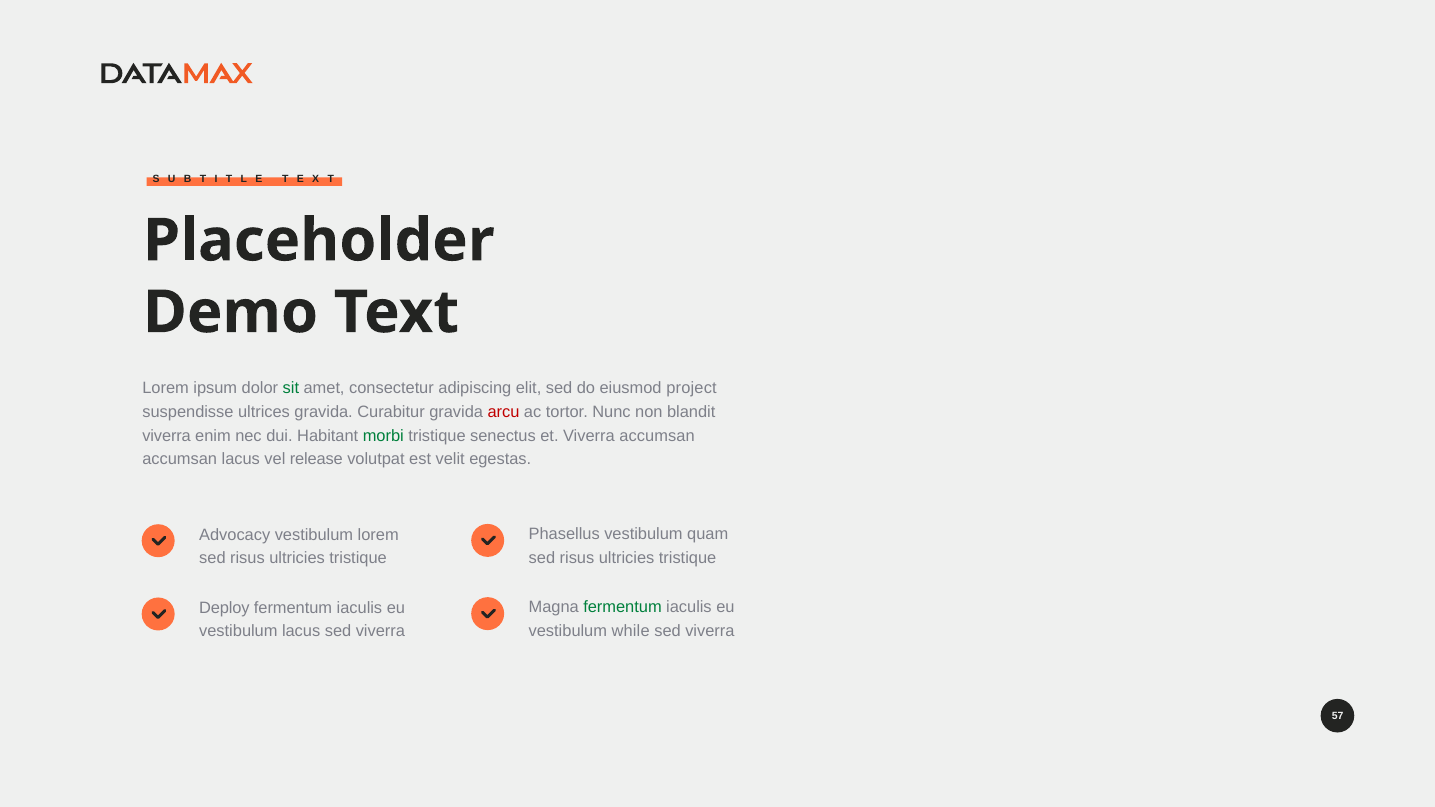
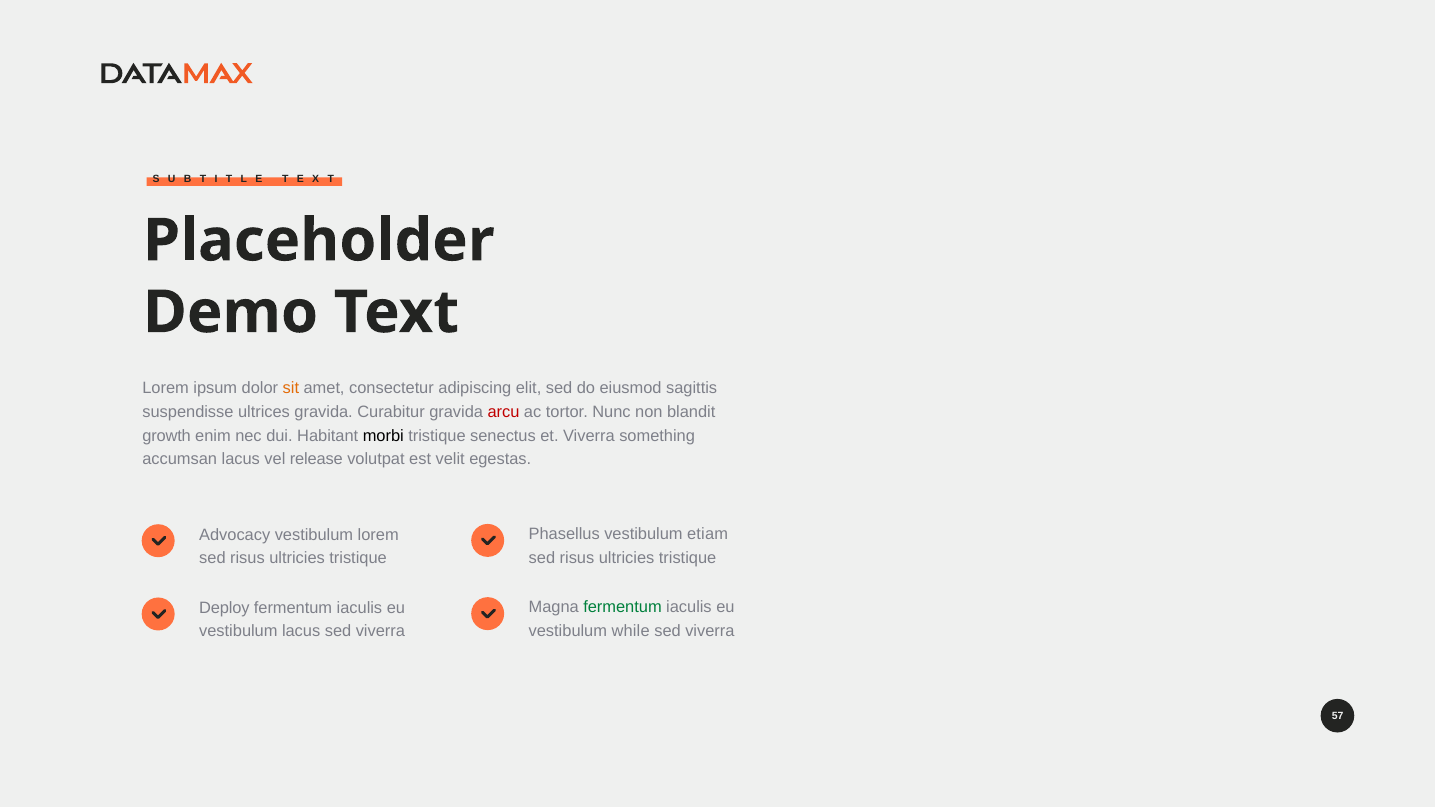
sit colour: green -> orange
project: project -> sagittis
viverra at (167, 436): viverra -> growth
morbi colour: green -> black
Viverra accumsan: accumsan -> something
quam: quam -> etiam
